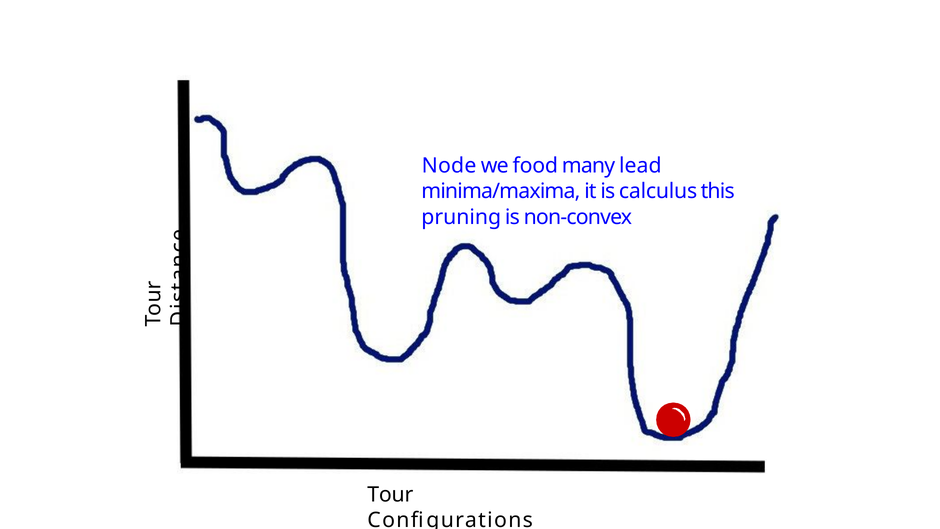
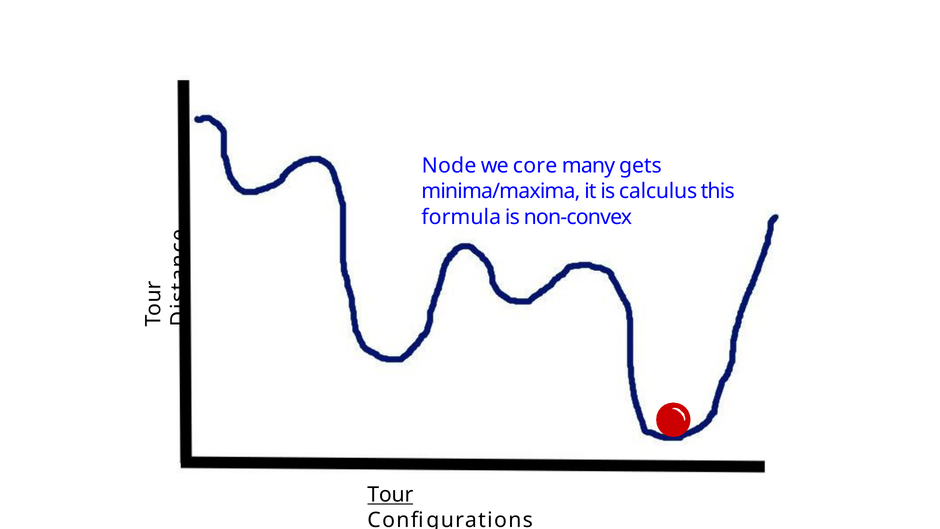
food: food -> core
lead: lead -> gets
pruning: pruning -> formula
Tour underline: none -> present
